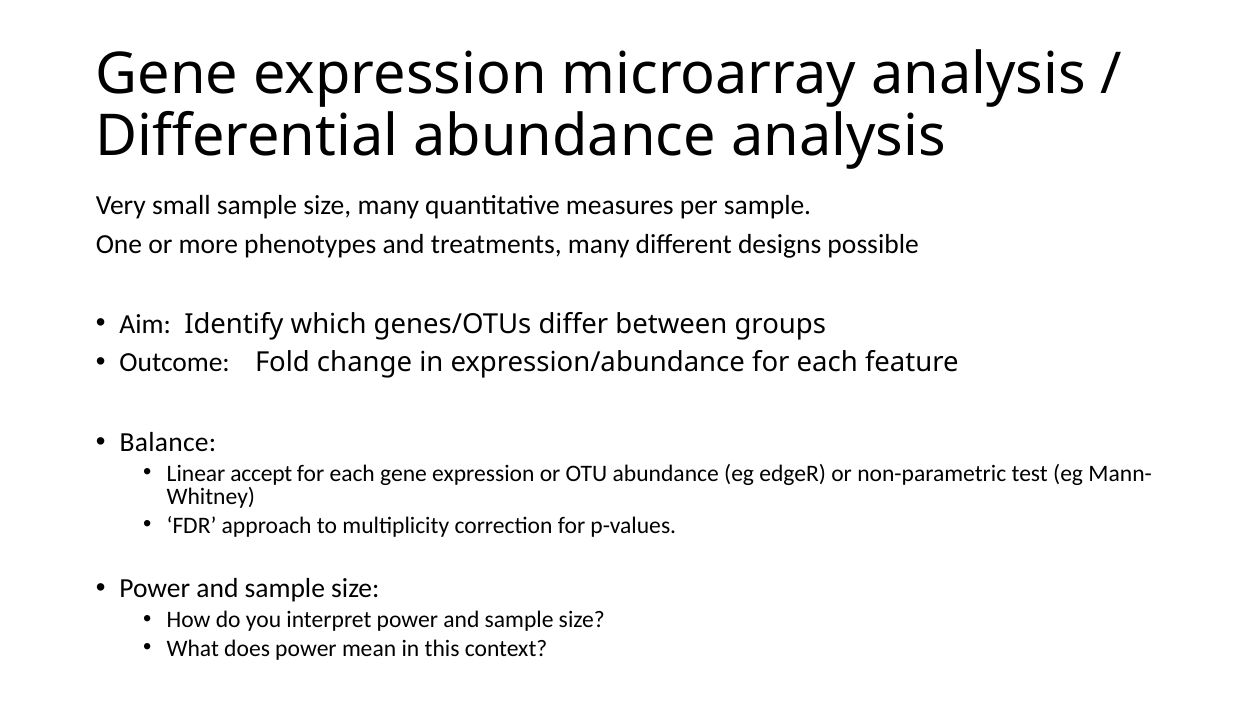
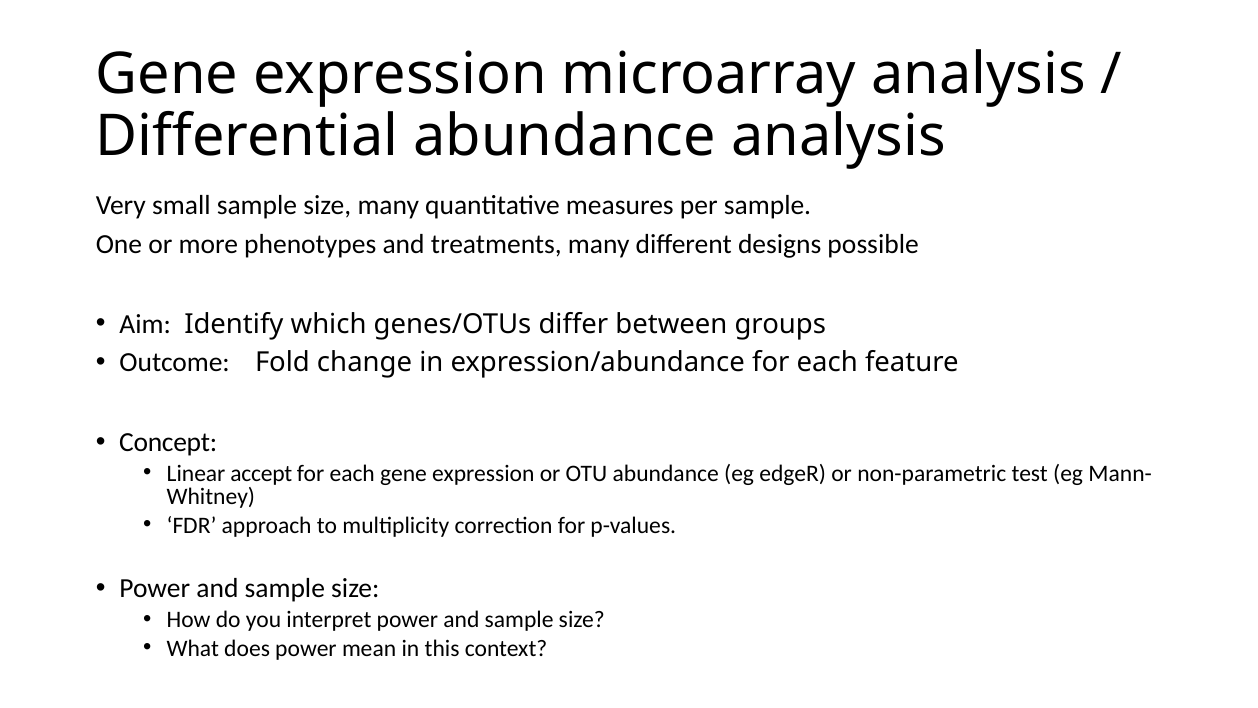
Balance: Balance -> Concept
